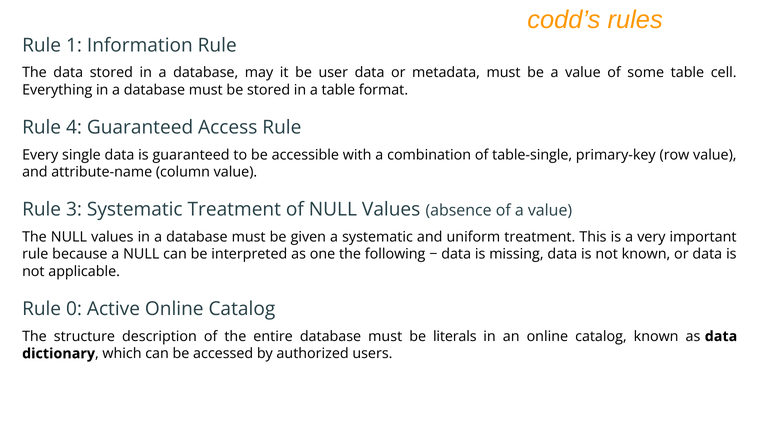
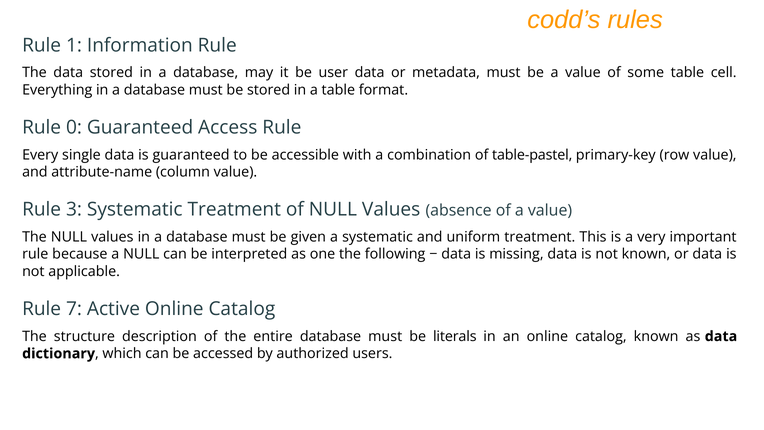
4: 4 -> 0
table-single: table-single -> table-pastel
0: 0 -> 7
